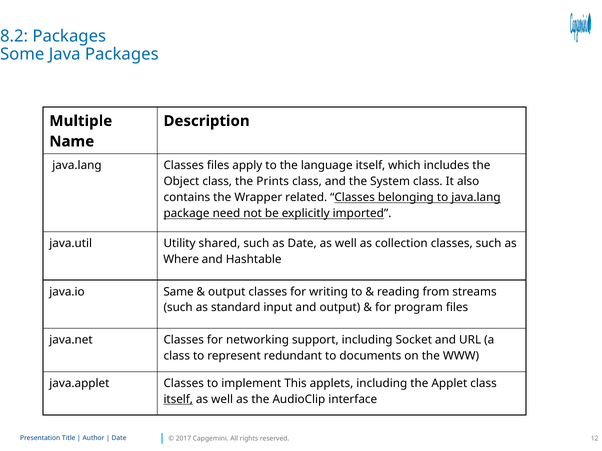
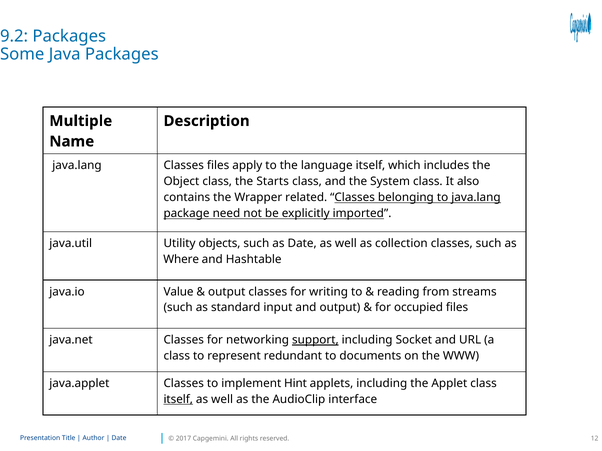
8.2: 8.2 -> 9.2
Prints: Prints -> Starts
shared: shared -> objects
Same: Same -> Value
program: program -> occupied
support underline: none -> present
This: This -> Hint
